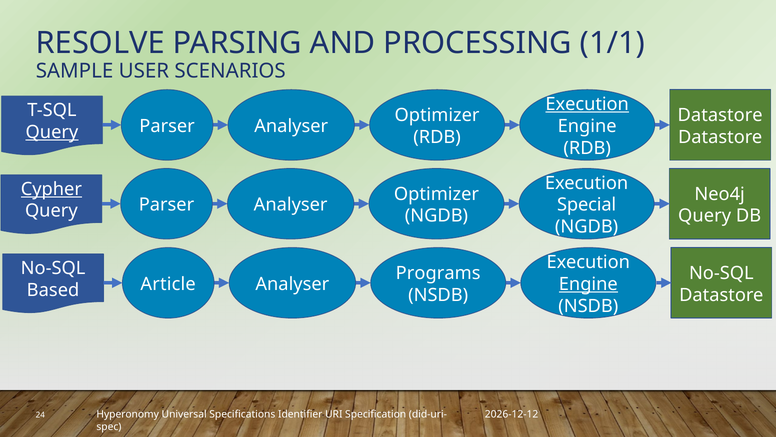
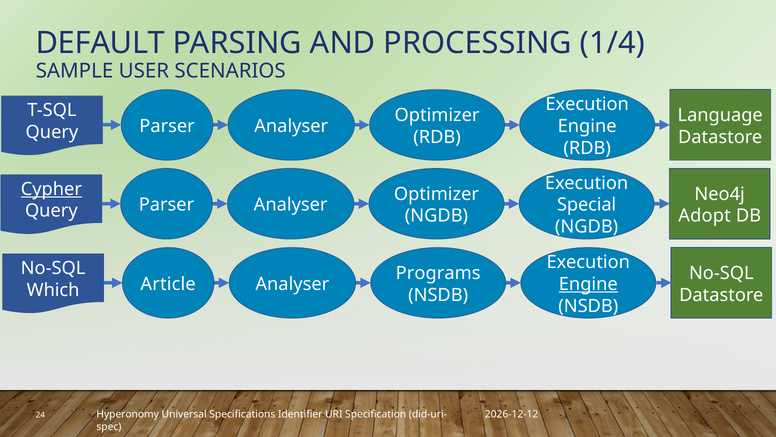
RESOLVE: RESOLVE -> DEFAULT
1/1: 1/1 -> 1/4
Execution at (587, 104) underline: present -> none
Datastore at (720, 115): Datastore -> Language
Query at (52, 132) underline: present -> none
Query at (705, 216): Query -> Adopt
Based: Based -> Which
